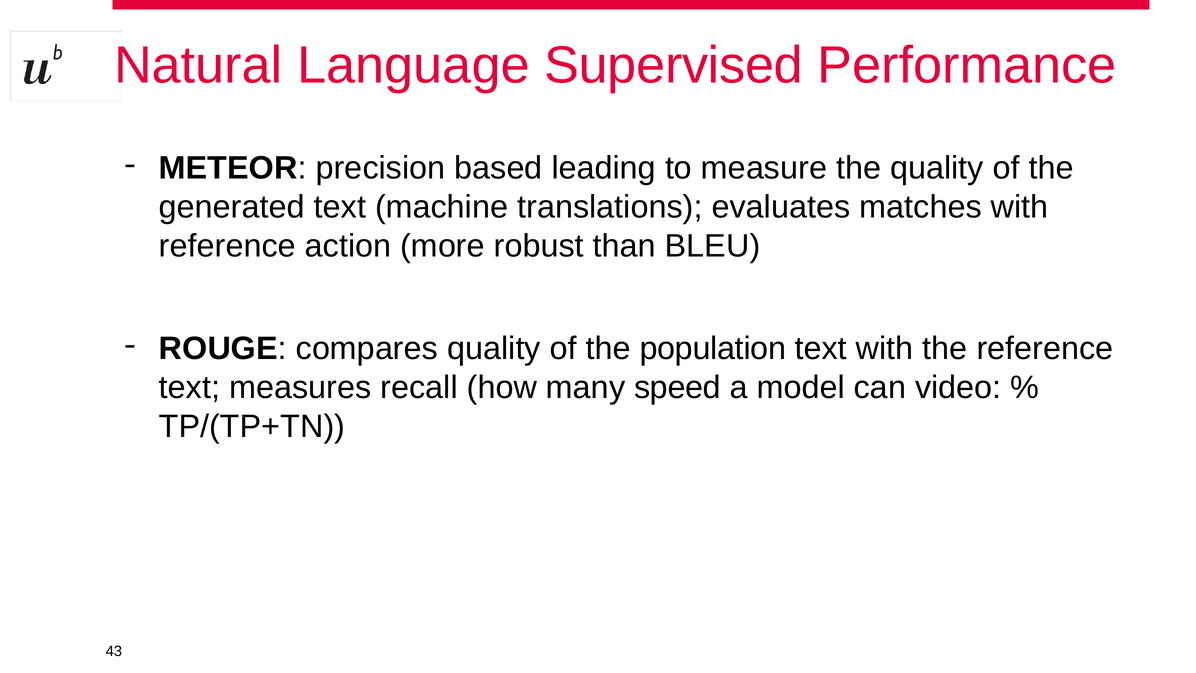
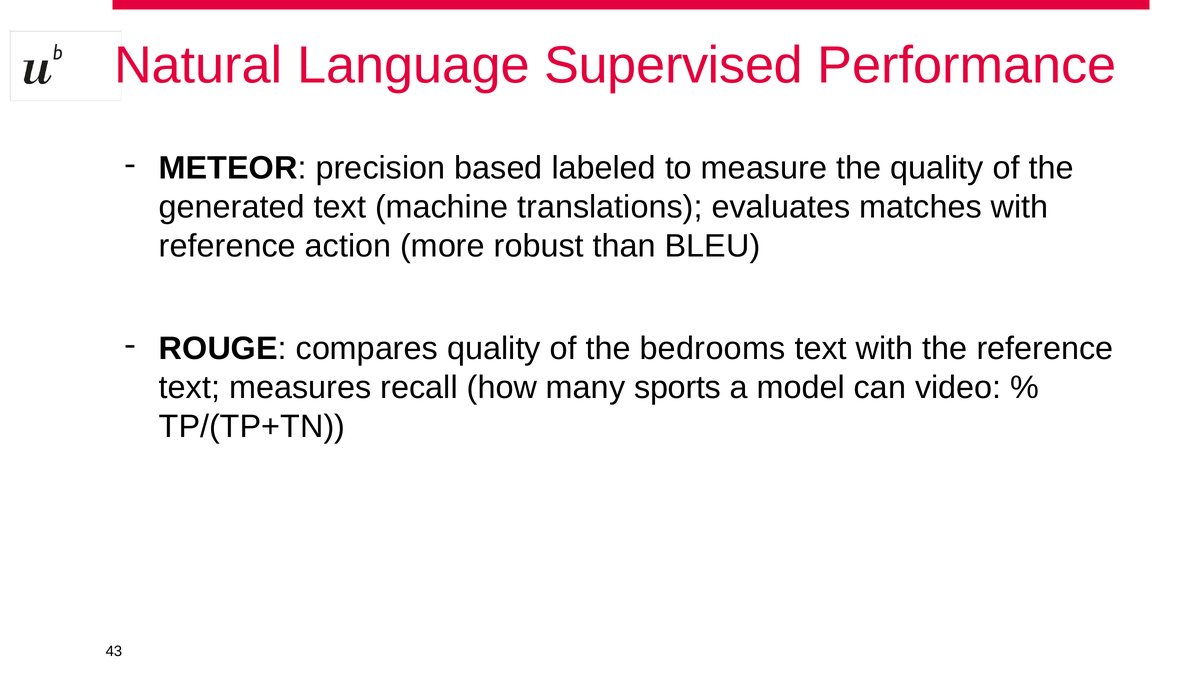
leading: leading -> labeled
population: population -> bedrooms
speed: speed -> sports
